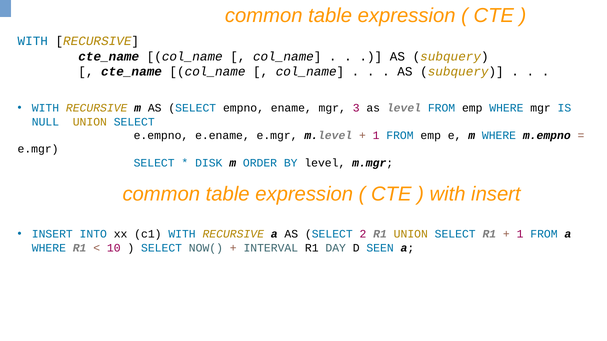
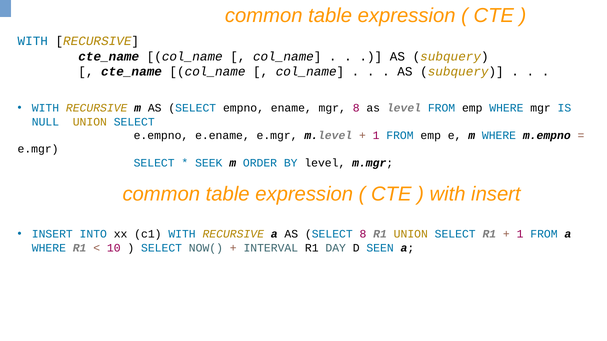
mgr 3: 3 -> 8
DISK: DISK -> SEEK
SELECT 2: 2 -> 8
